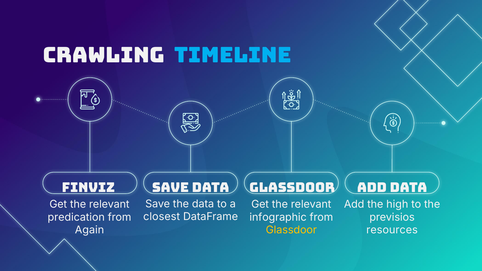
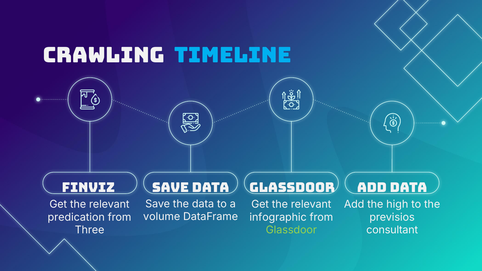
closest: closest -> volume
Again: Again -> Three
Glassdoor at (291, 230) colour: yellow -> light green
resources: resources -> consultant
